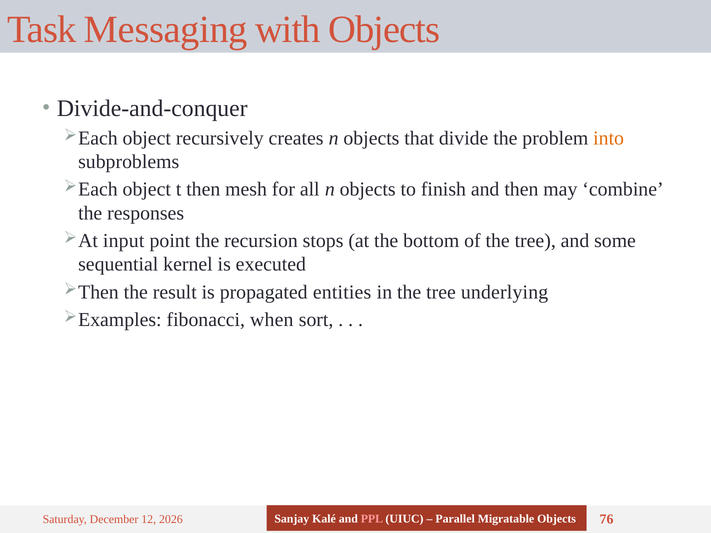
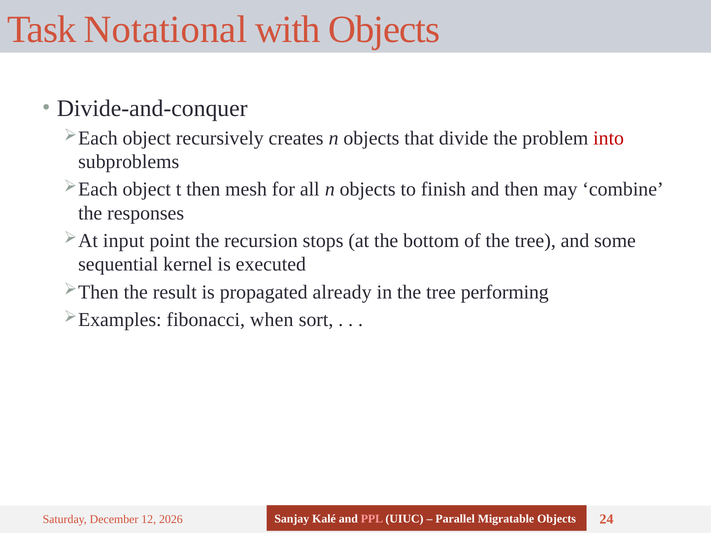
Messaging: Messaging -> Notational
into colour: orange -> red
entities: entities -> already
underlying: underlying -> performing
76: 76 -> 24
